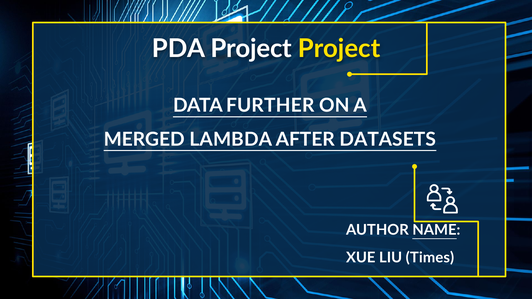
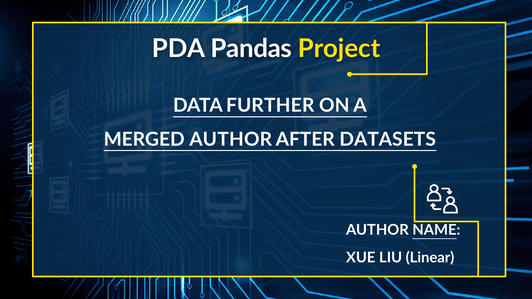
PDA Project: Project -> Pandas
MERGED LAMBDA: LAMBDA -> AUTHOR
Times: Times -> Linear
